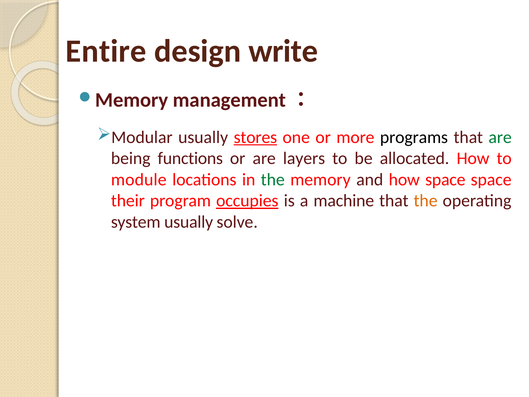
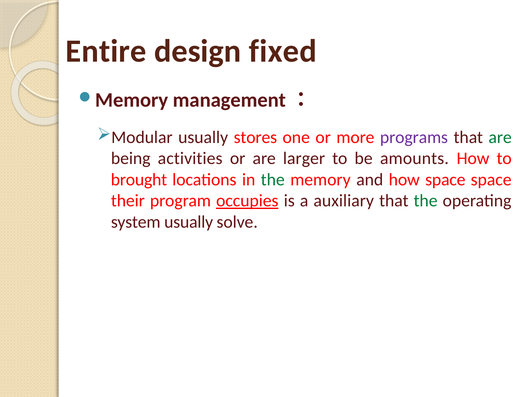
write: write -> fixed
stores underline: present -> none
programs colour: black -> purple
functions: functions -> activities
layers: layers -> larger
allocated: allocated -> amounts
module: module -> brought
machine: machine -> auxiliary
the at (426, 201) colour: orange -> green
